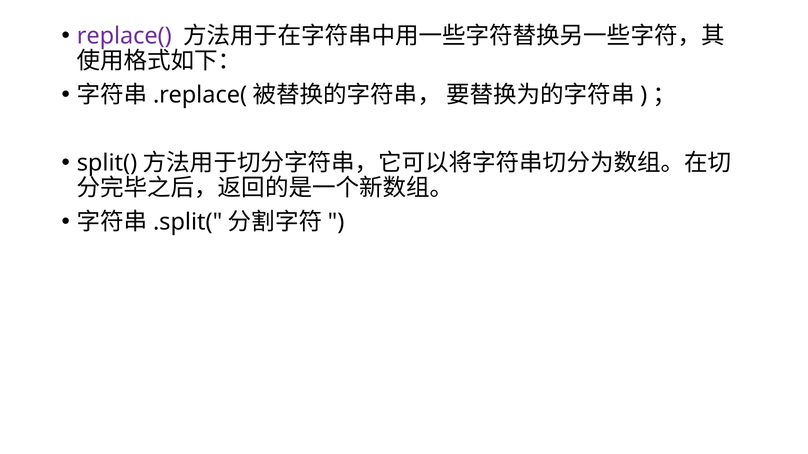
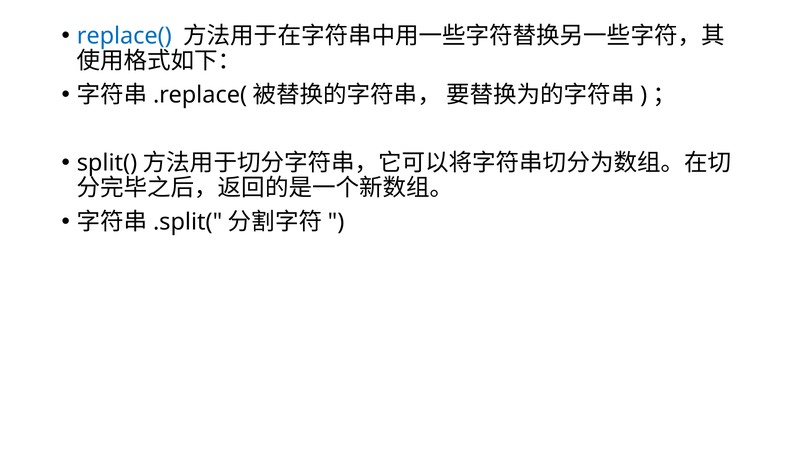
replace( colour: purple -> blue
